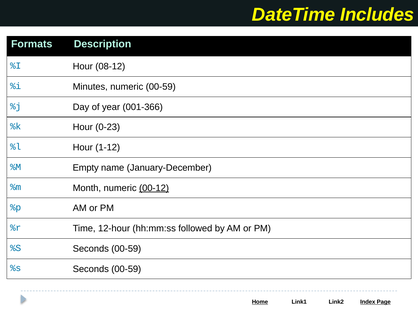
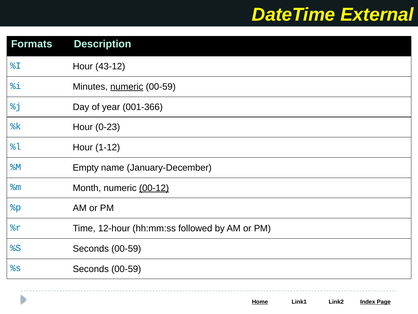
Includes: Includes -> External
08-12: 08-12 -> 43-12
numeric at (127, 87) underline: none -> present
